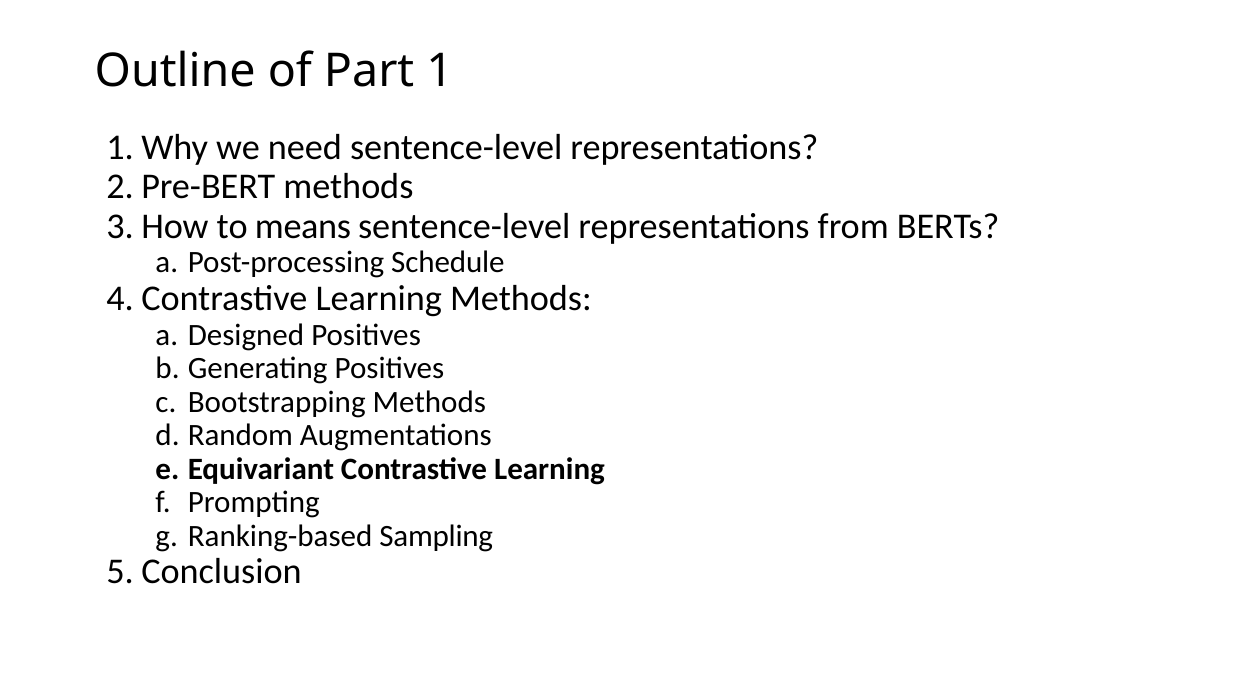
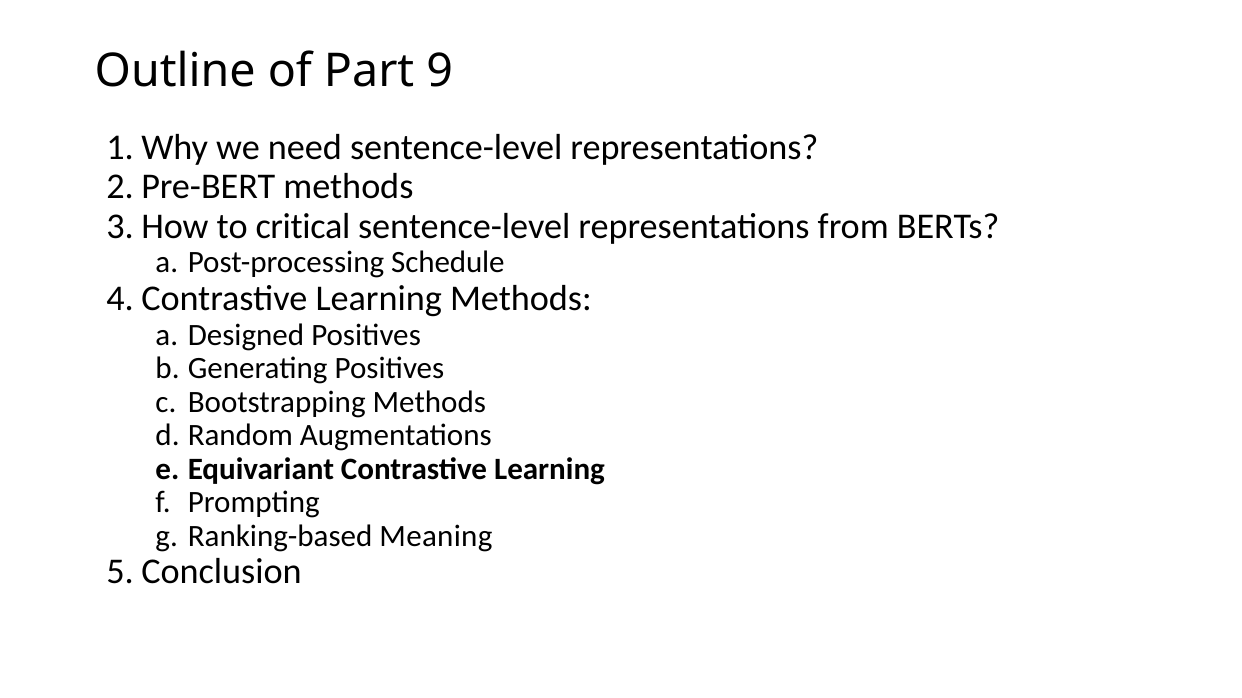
1: 1 -> 9
means: means -> critical
Sampling: Sampling -> Meaning
